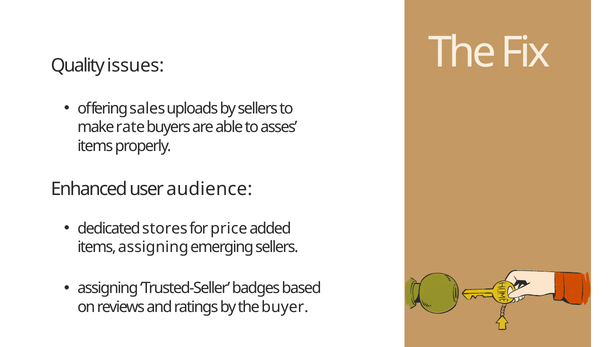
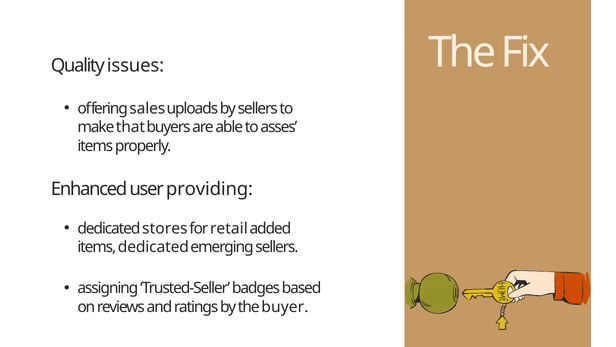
rate: rate -> that
audience: audience -> providing
price: price -> retail
items assigning: assigning -> dedicated
